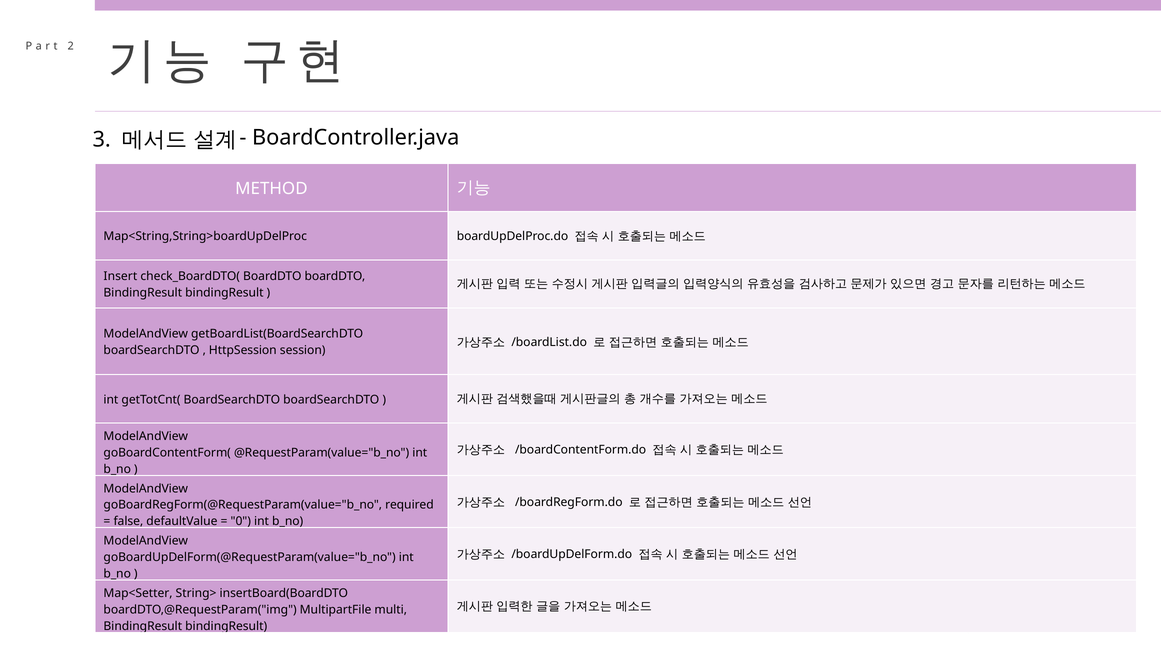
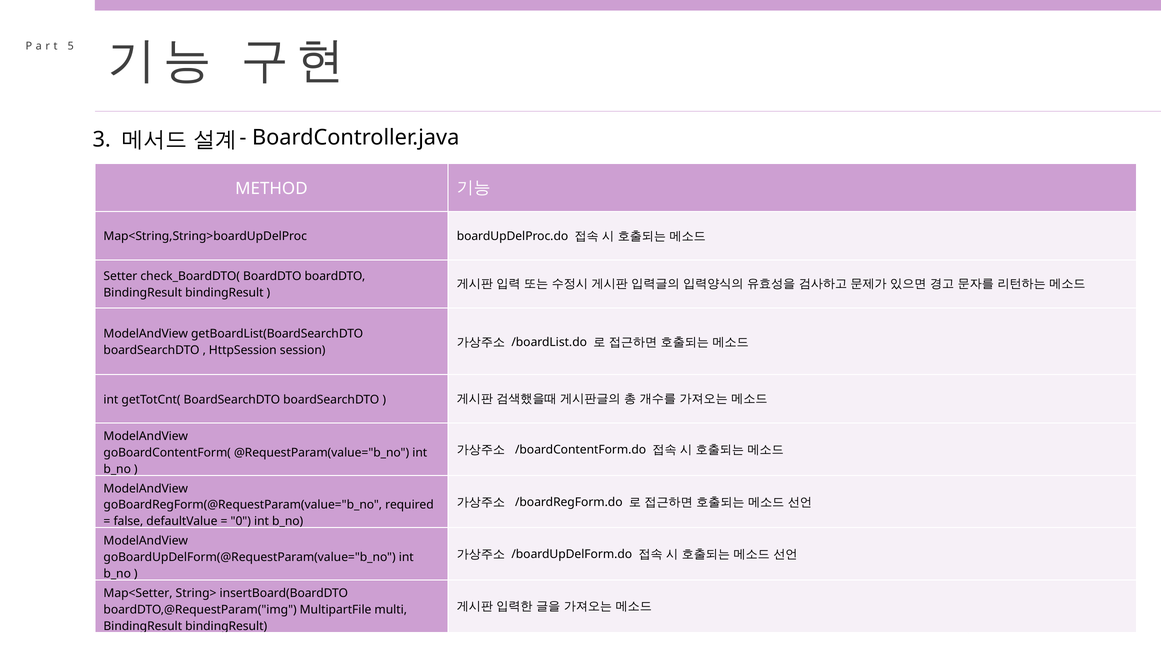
2: 2 -> 5
Insert: Insert -> Setter
